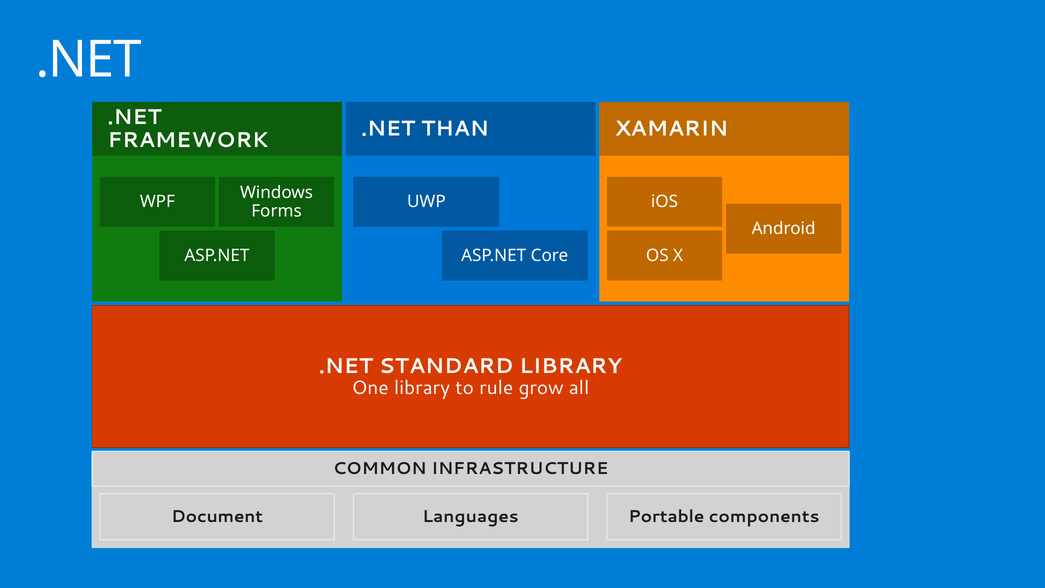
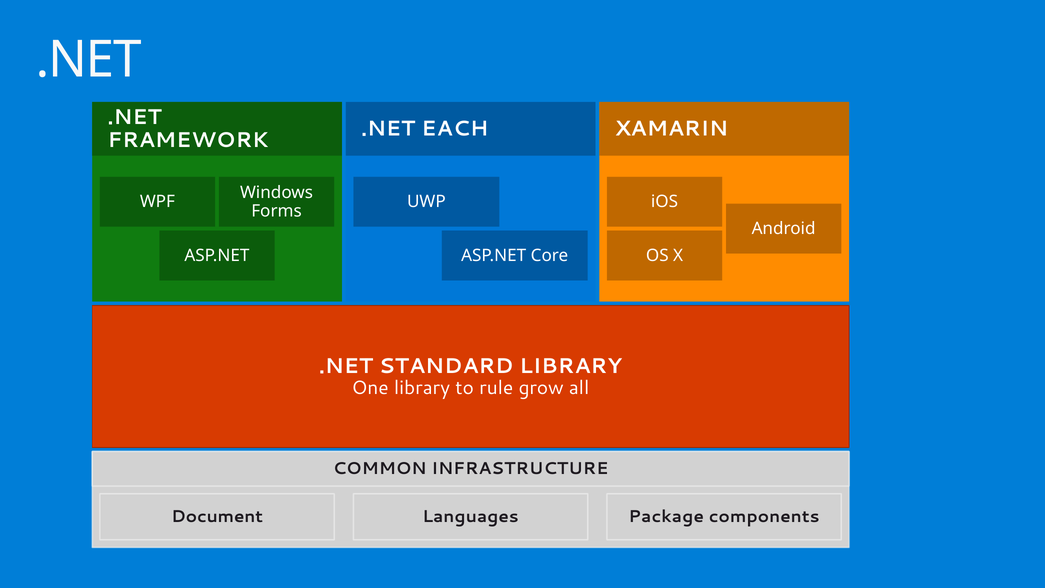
THAN: THAN -> EACH
Portable: Portable -> Package
